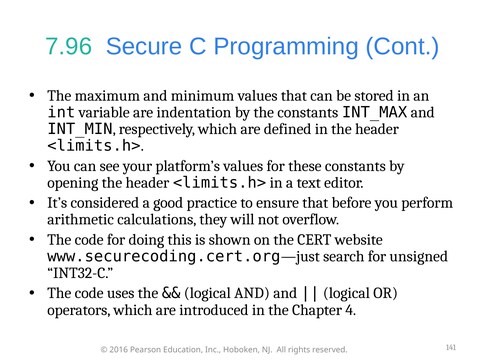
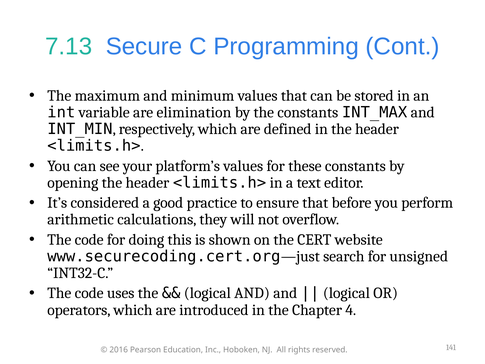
7.96: 7.96 -> 7.13
indentation: indentation -> elimination
